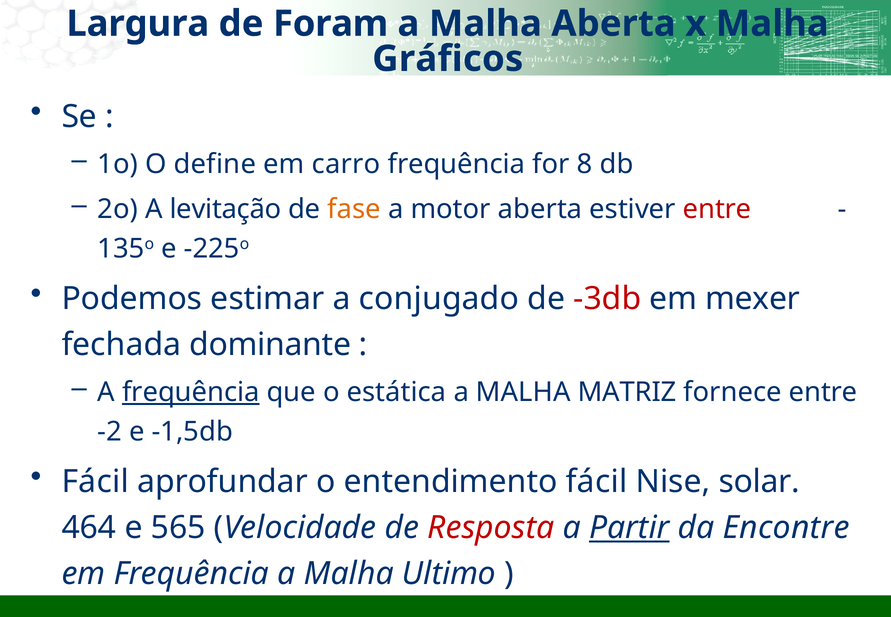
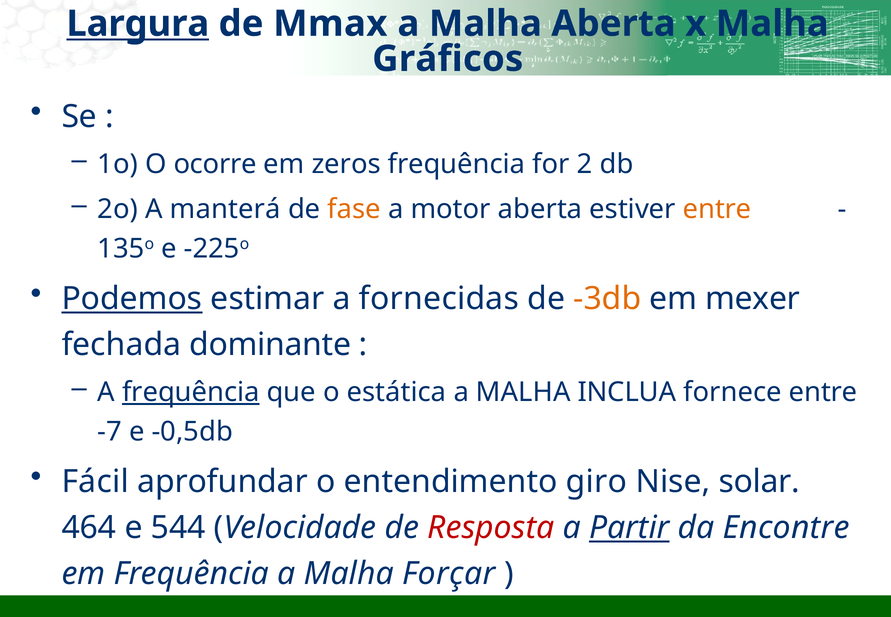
Largura underline: none -> present
Foram: Foram -> Mmax
define: define -> ocorre
carro: carro -> zeros
8: 8 -> 2
levitação: levitação -> manterá
entre at (717, 209) colour: red -> orange
Podemos underline: none -> present
conjugado: conjugado -> fornecidas
-3db colour: red -> orange
MATRIZ: MATRIZ -> INCLUA
-2: -2 -> -7
-1,5db: -1,5db -> -0,5db
entendimento fácil: fácil -> giro
565: 565 -> 544
Ultimo: Ultimo -> Forçar
